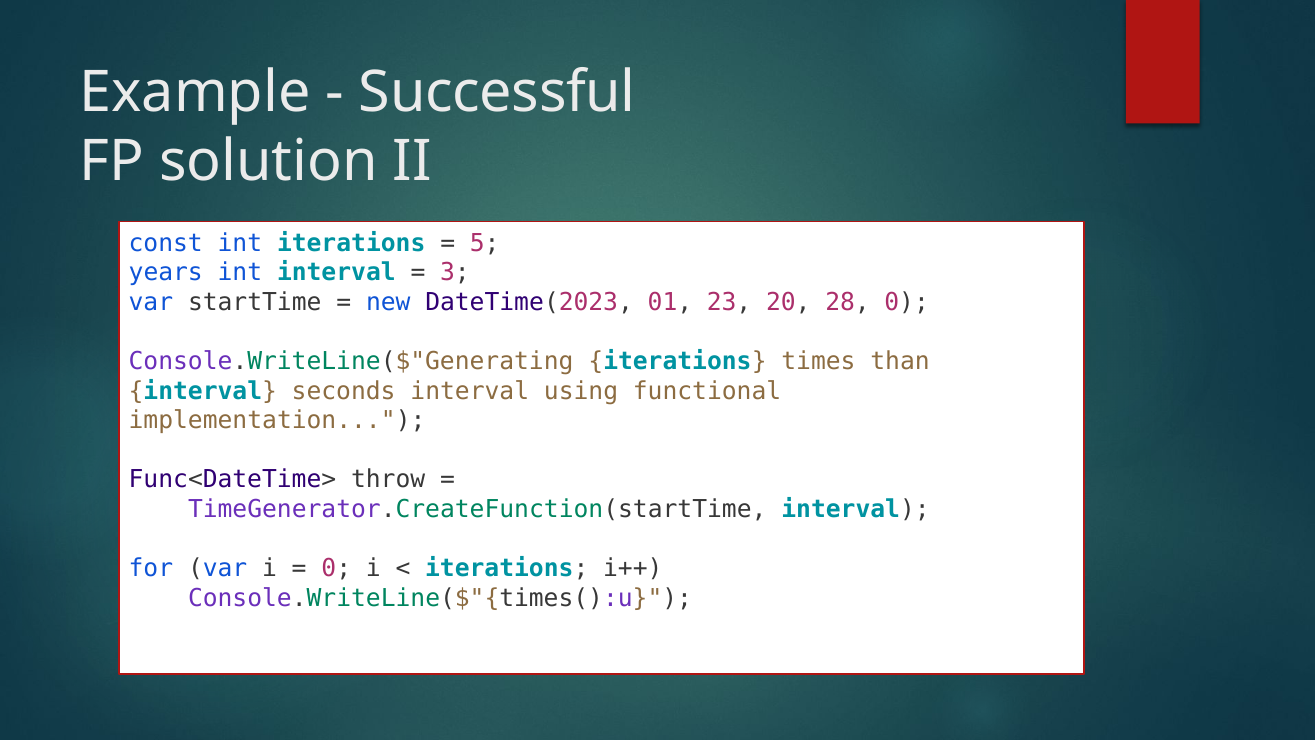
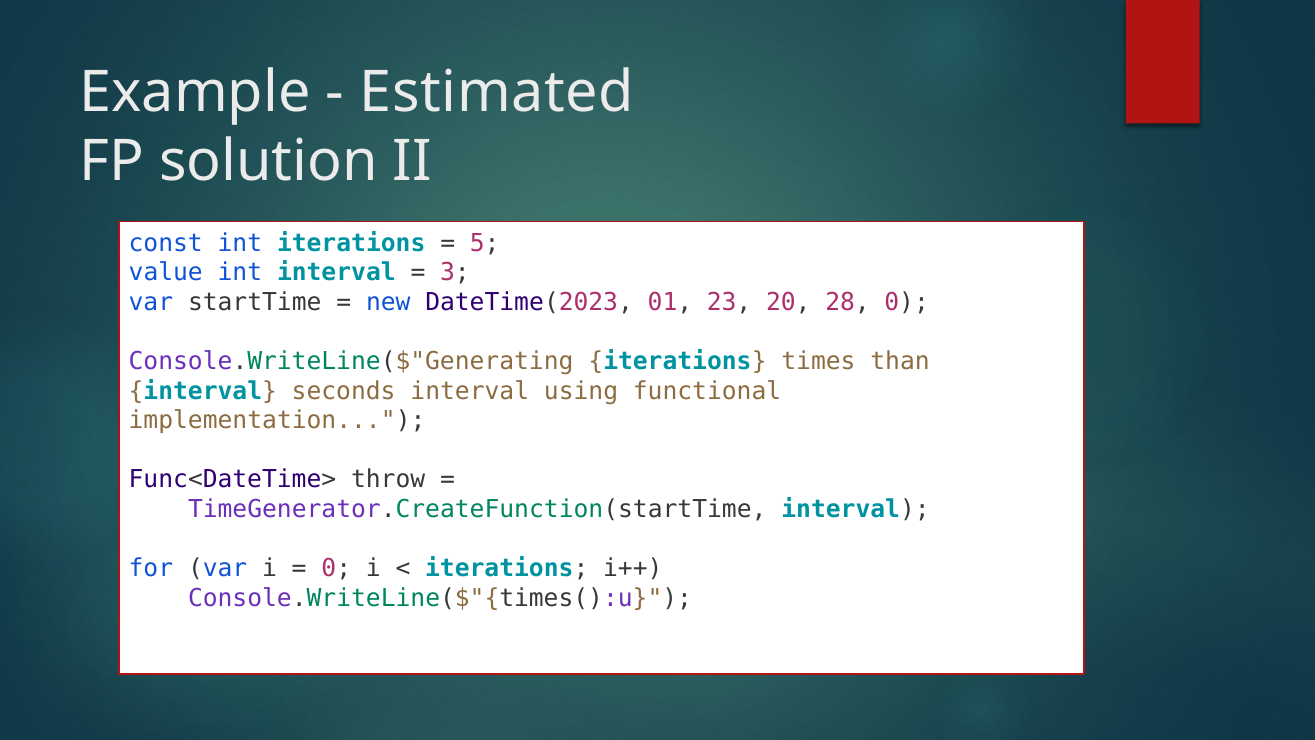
Successful: Successful -> Estimated
years: years -> value
